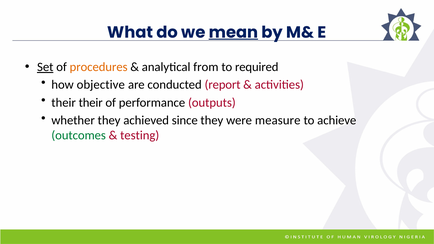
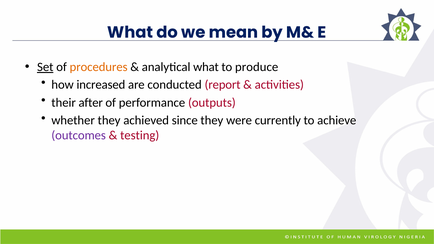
mean underline: present -> none
analytical from: from -> what
required: required -> produce
objective: objective -> increased
their their: their -> after
measure: measure -> currently
outcomes colour: green -> purple
